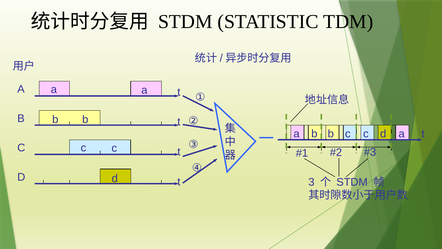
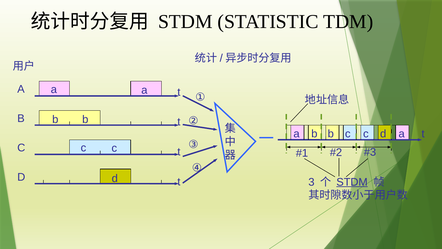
STDM at (352, 182) underline: none -> present
